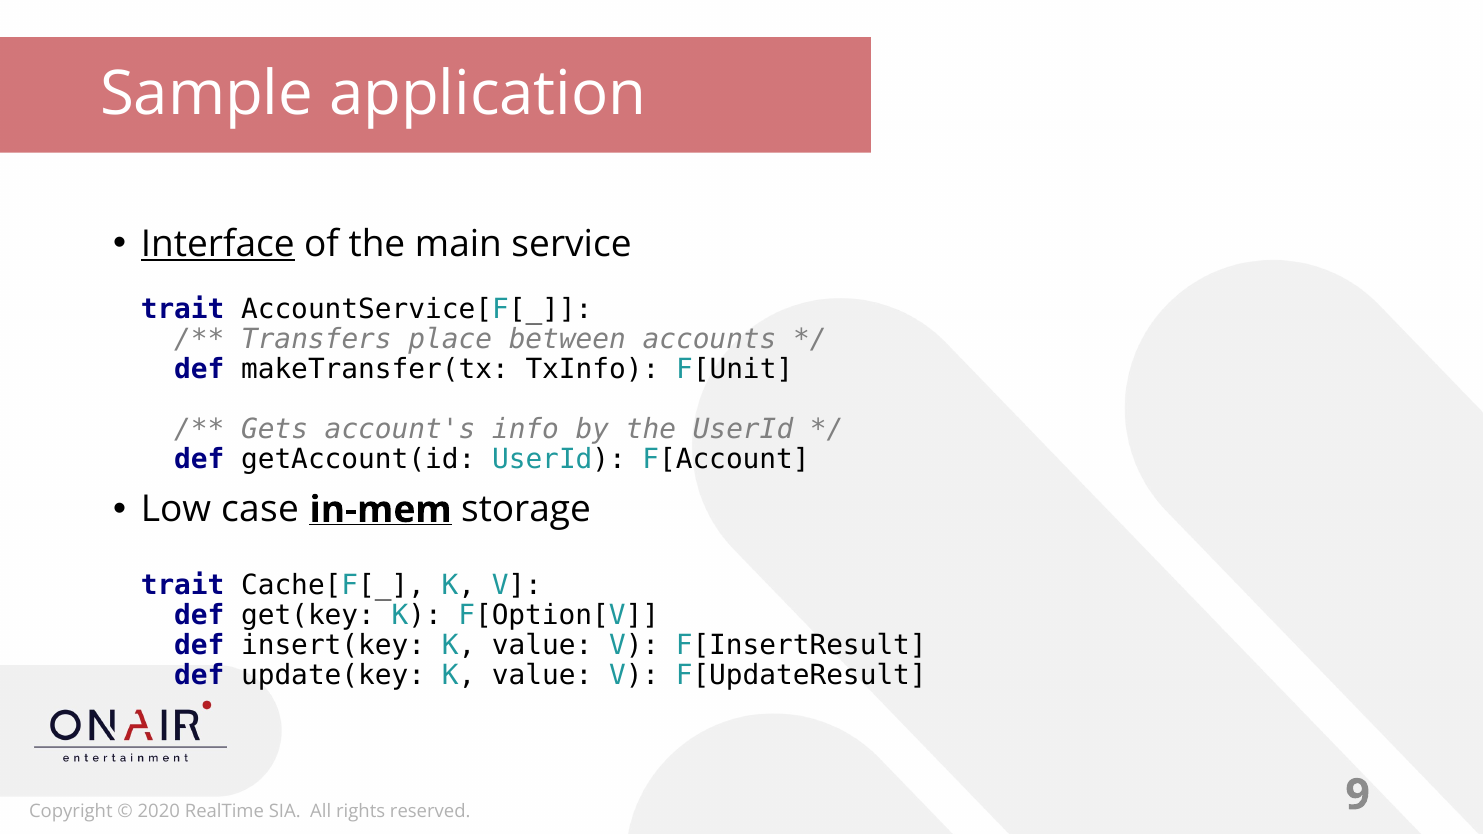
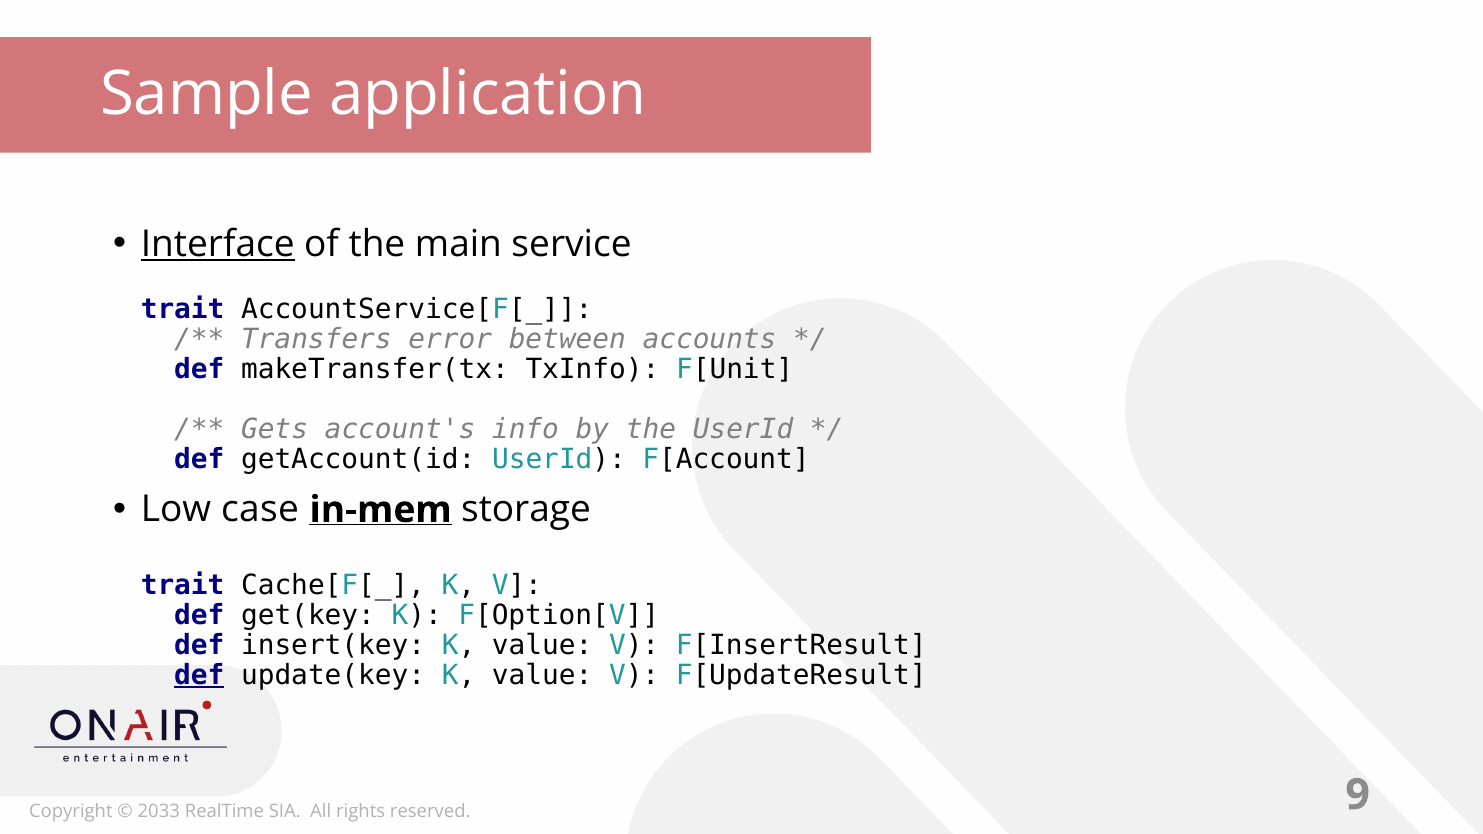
place: place -> error
def at (199, 675) underline: none -> present
2020: 2020 -> 2033
